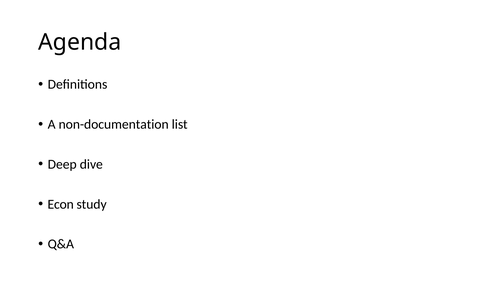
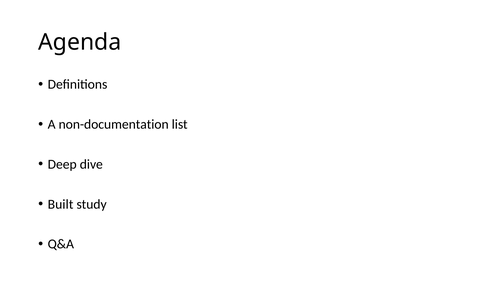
Econ: Econ -> Built
